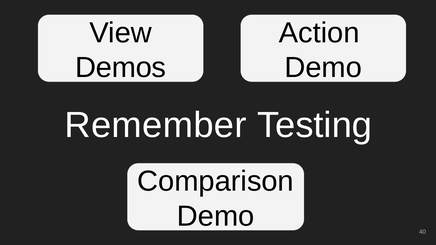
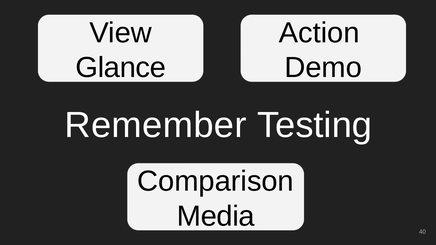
Demos: Demos -> Glance
Demo at (216, 216): Demo -> Media
